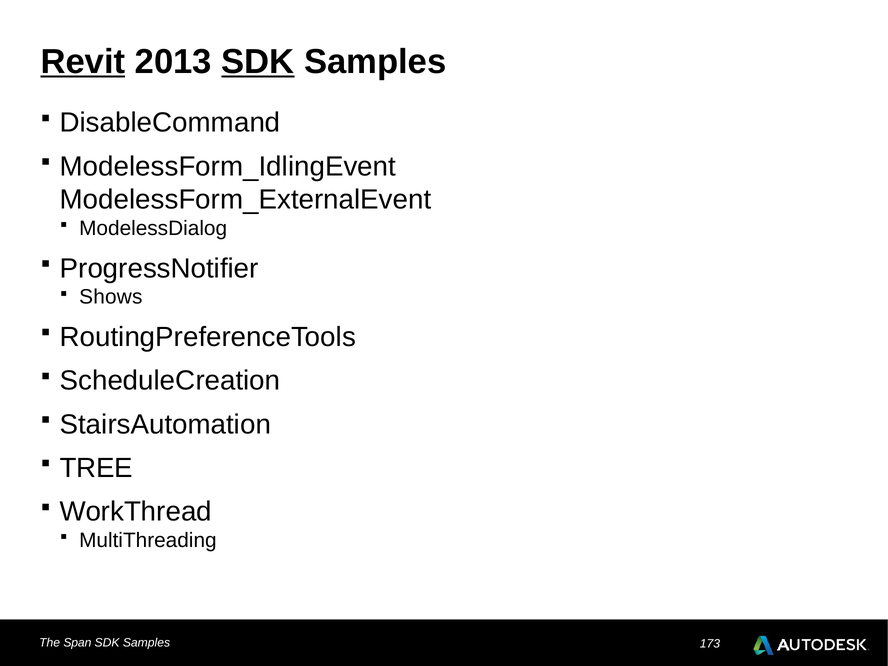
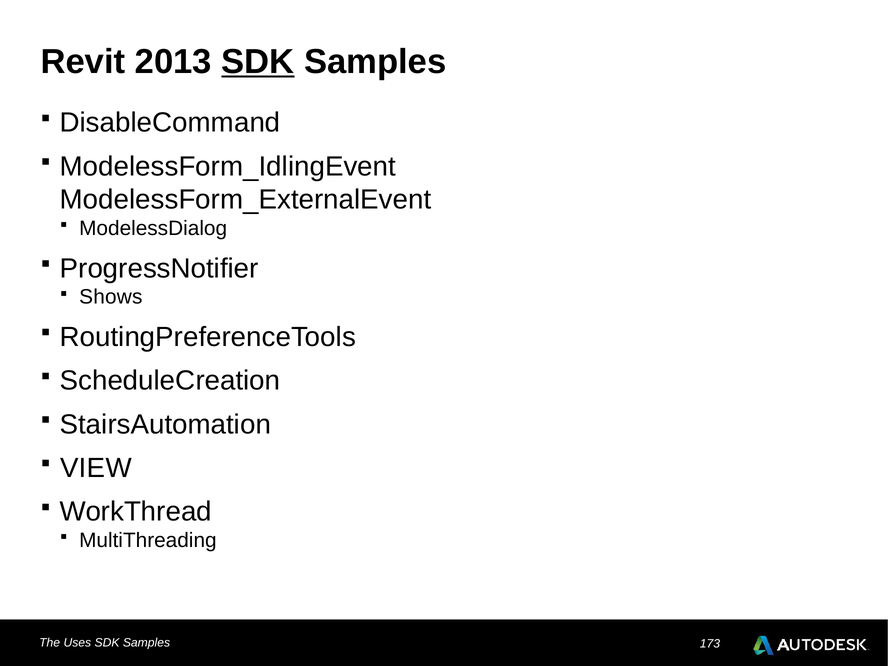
Revit underline: present -> none
TREE: TREE -> VIEW
Span: Span -> Uses
